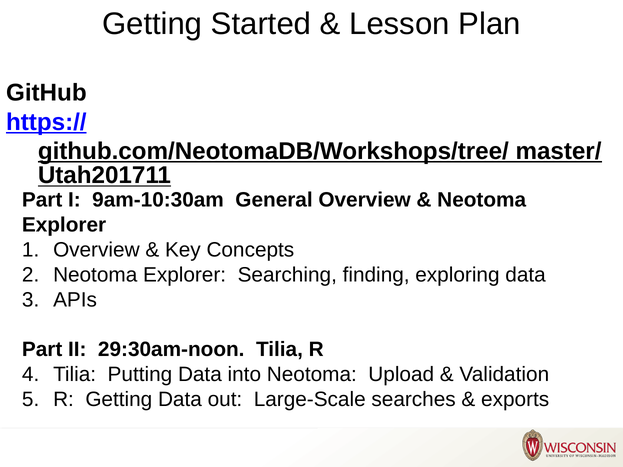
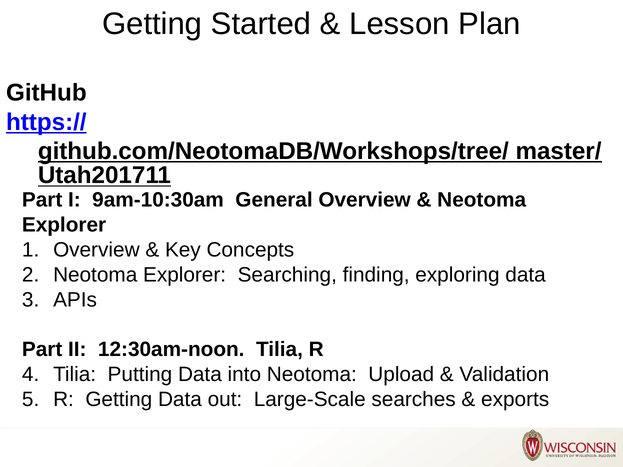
29:30am-noon: 29:30am-noon -> 12:30am-noon
